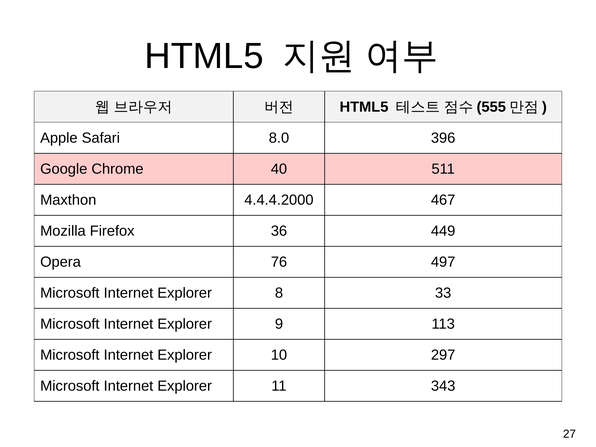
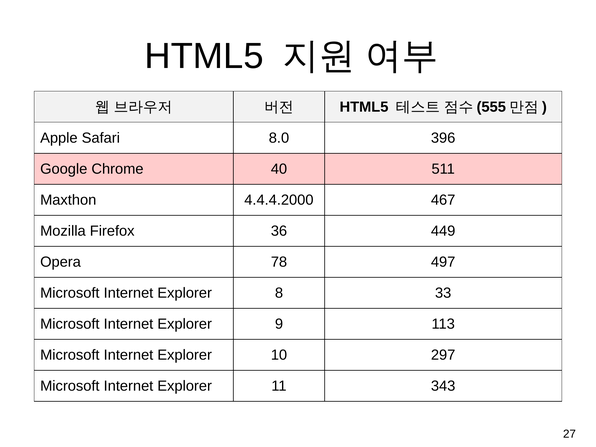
76: 76 -> 78
